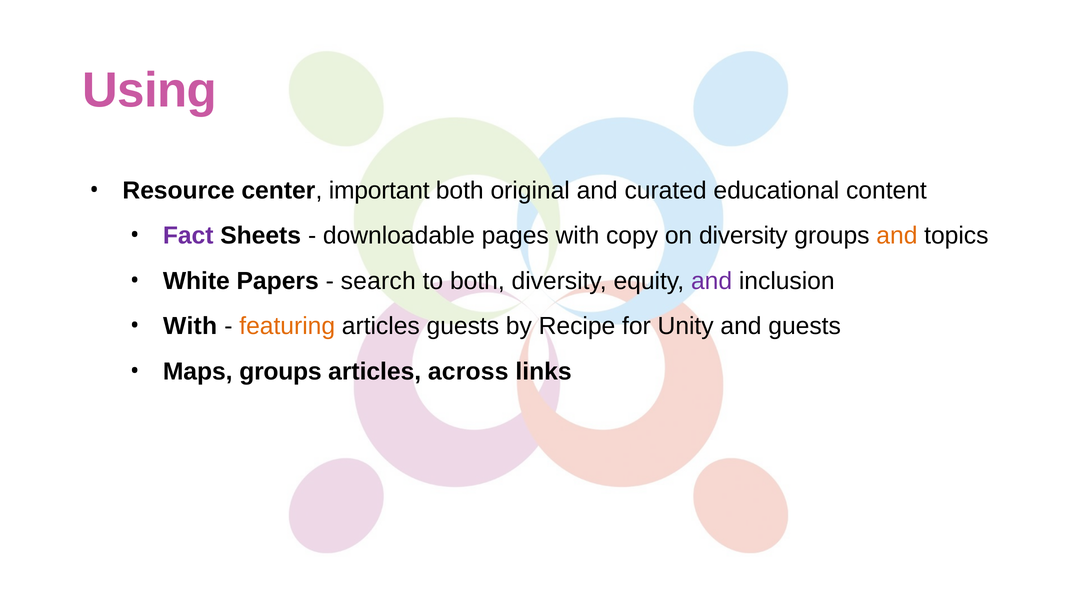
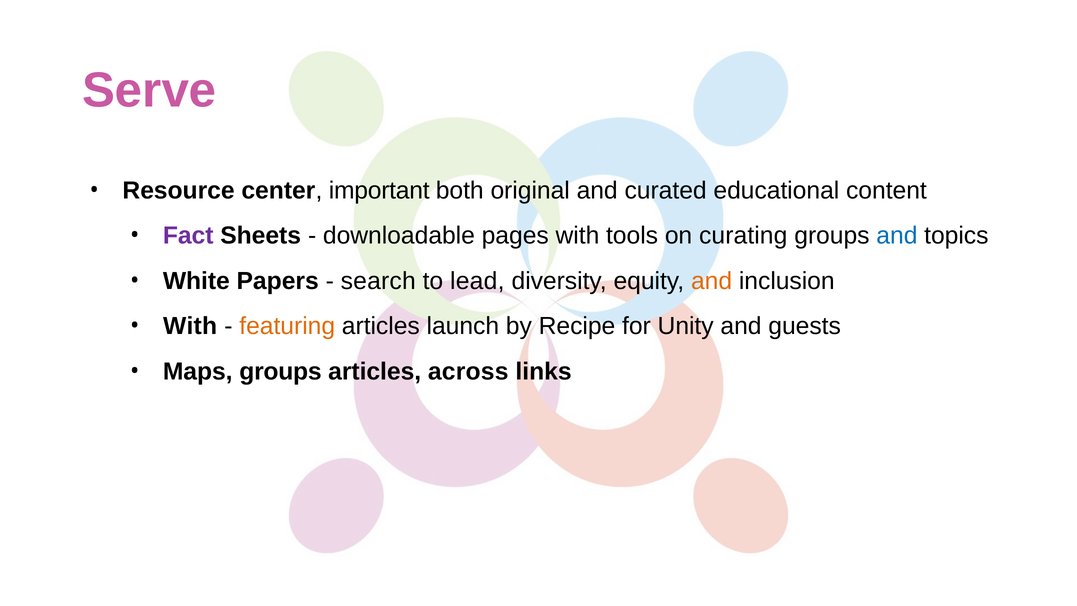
Using: Using -> Serve
copy: copy -> tools
on diversity: diversity -> curating
and at (897, 236) colour: orange -> blue
to both: both -> lead
and at (712, 281) colour: purple -> orange
articles guests: guests -> launch
